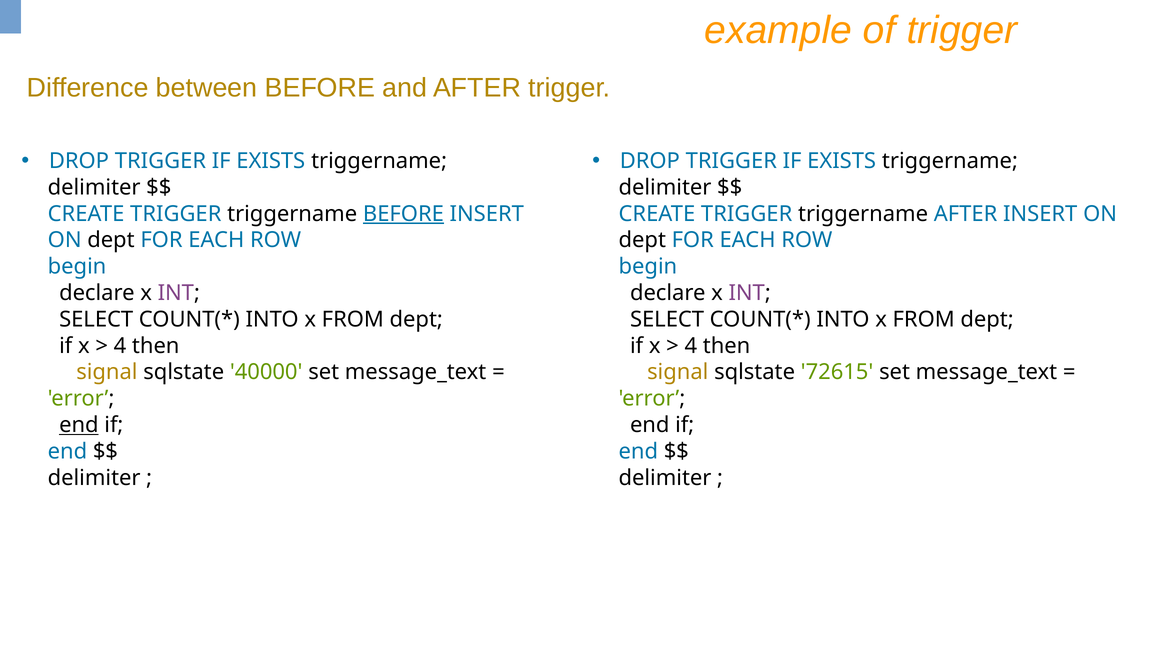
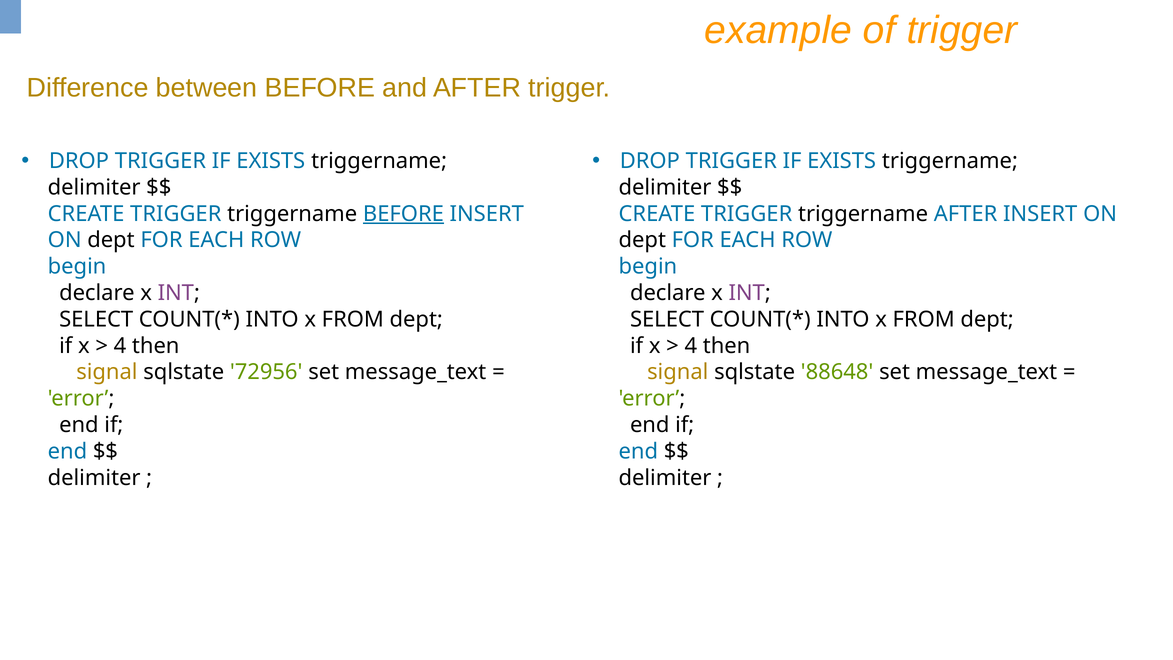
40000: 40000 -> 72956
72615: 72615 -> 88648
end at (79, 425) underline: present -> none
